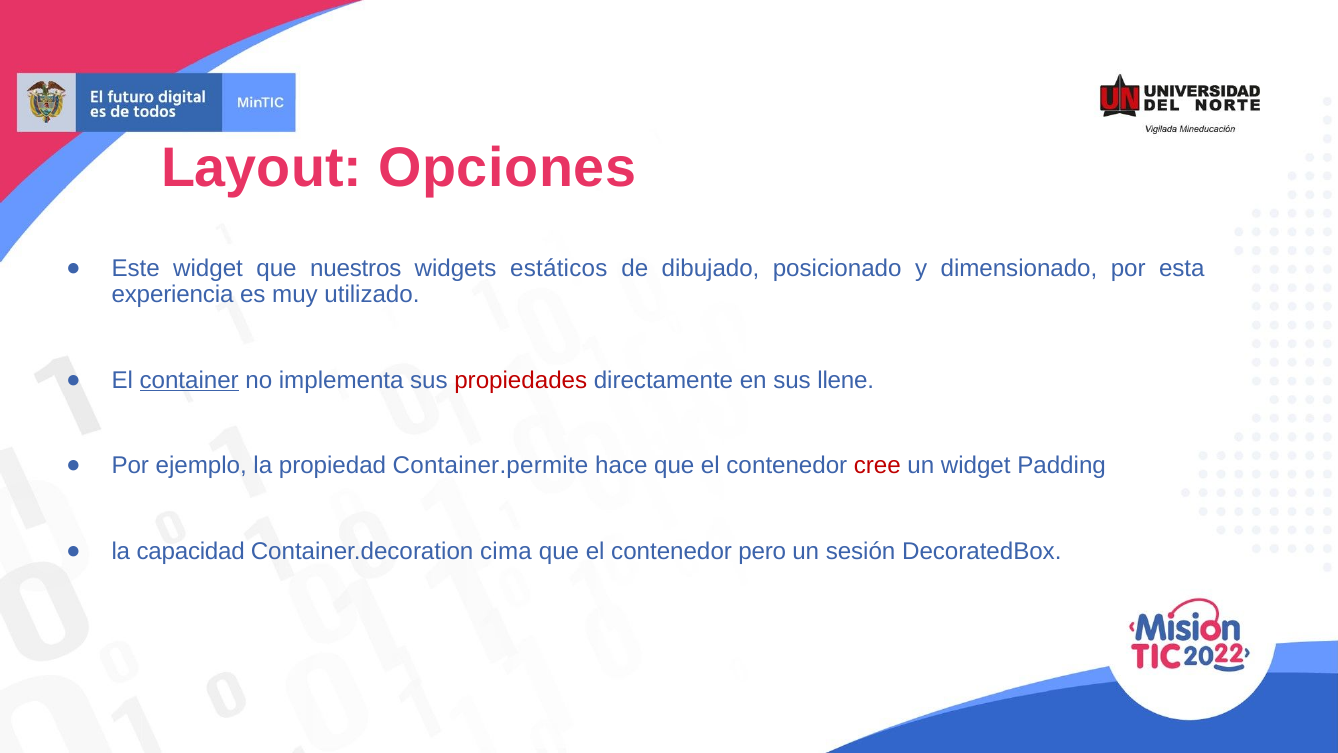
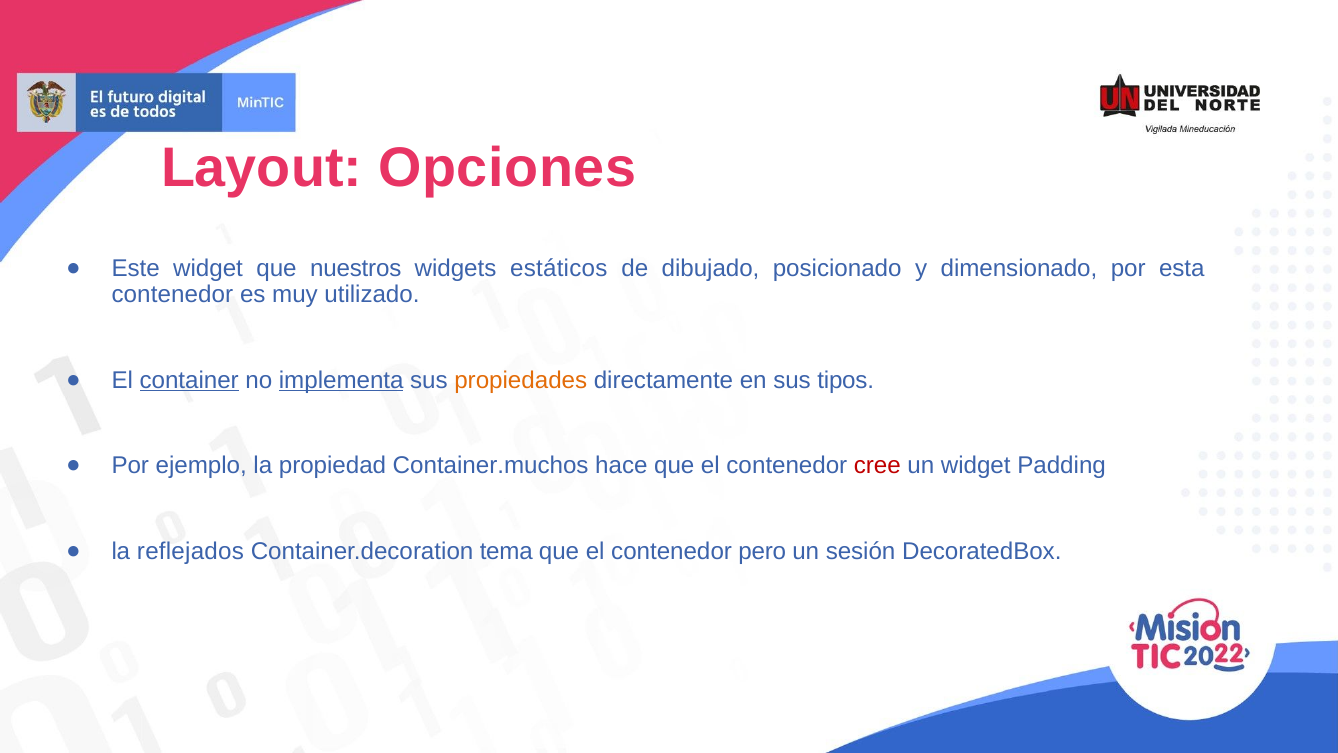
experiencia at (173, 294): experiencia -> contenedor
implementa underline: none -> present
propiedades colour: red -> orange
llene: llene -> tipos
Container.permite: Container.permite -> Container.muchos
capacidad: capacidad -> reflejados
cima: cima -> tema
